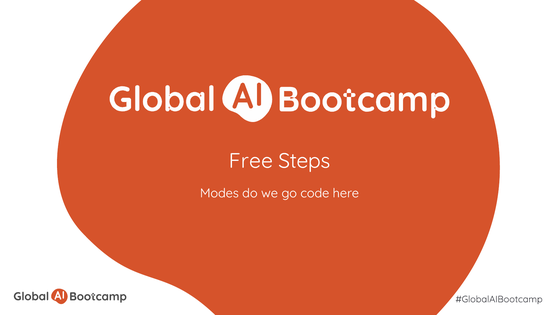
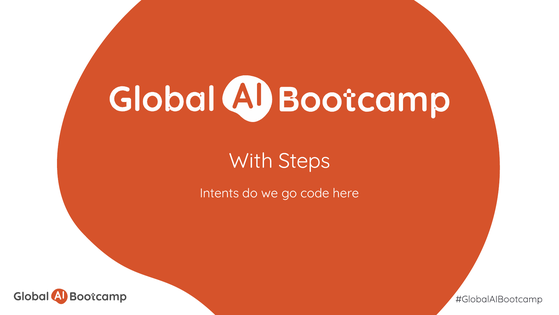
Free: Free -> With
Modes: Modes -> Intents
